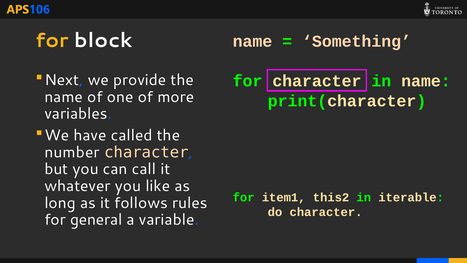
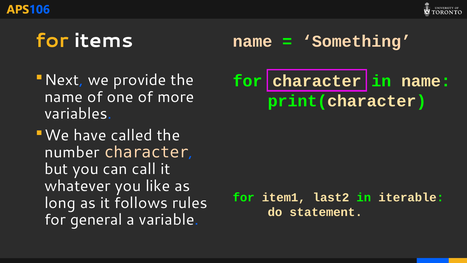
block: block -> items
this2: this2 -> last2
do character: character -> statement
